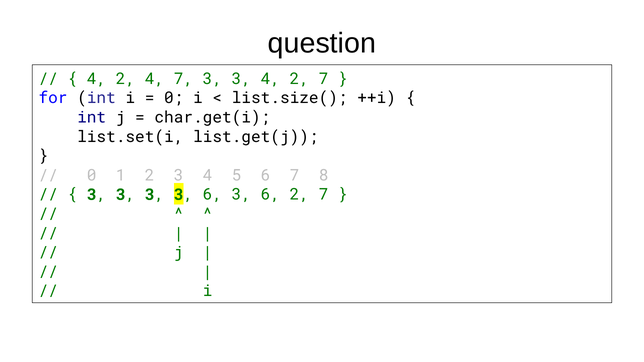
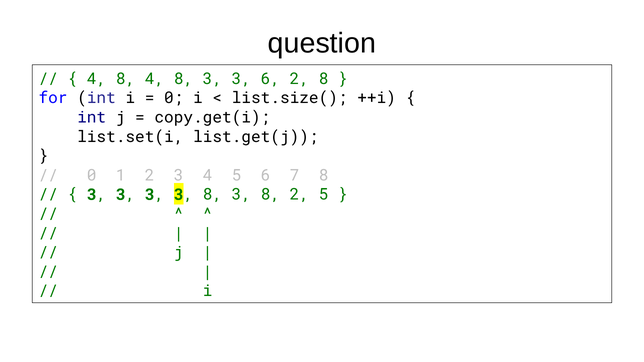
2 at (125, 79): 2 -> 8
7 at (183, 79): 7 -> 8
3 3 4: 4 -> 6
7 at (323, 79): 7 -> 8
char.get(i: char.get(i -> copy.get(i
3 3 6: 6 -> 8
6 at (270, 195): 6 -> 8
7 at (323, 195): 7 -> 5
